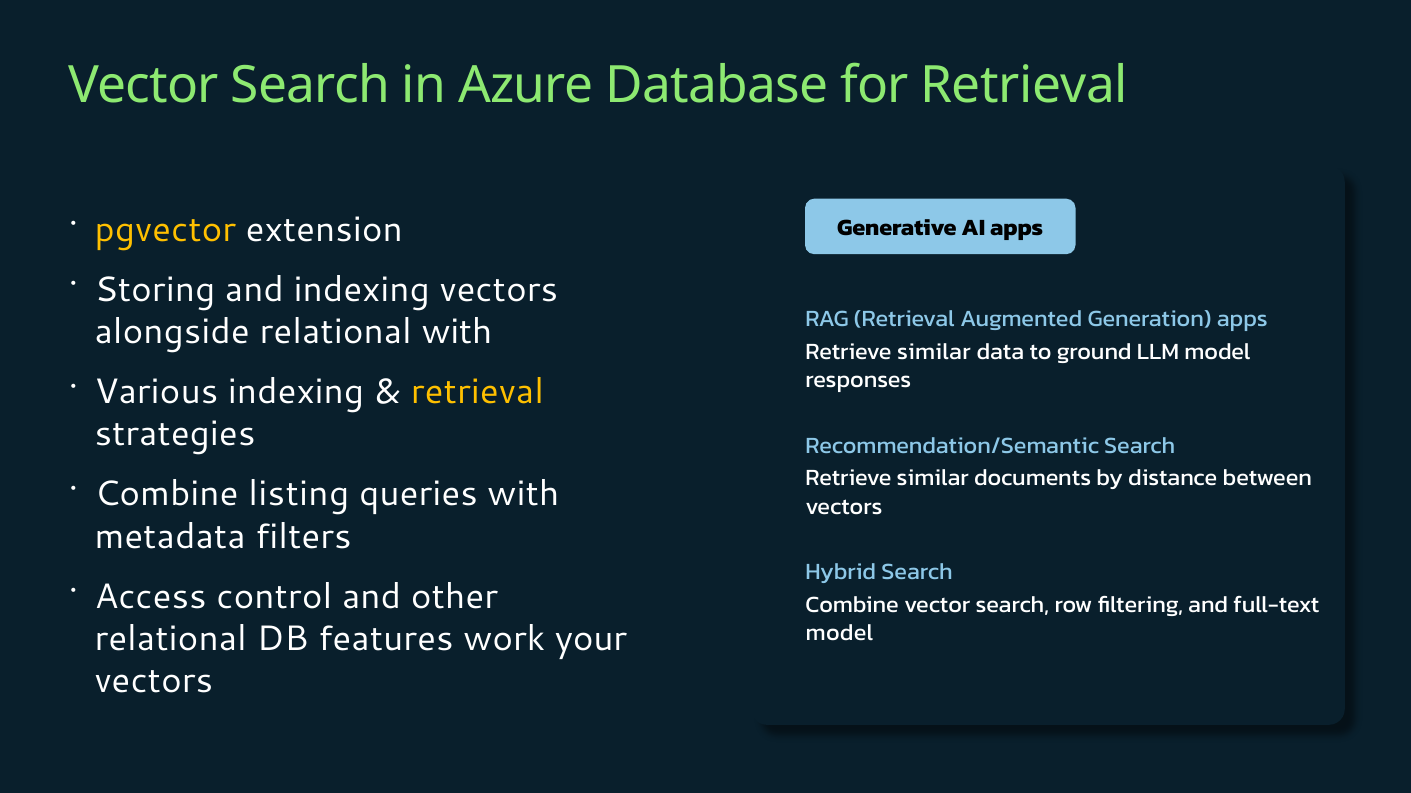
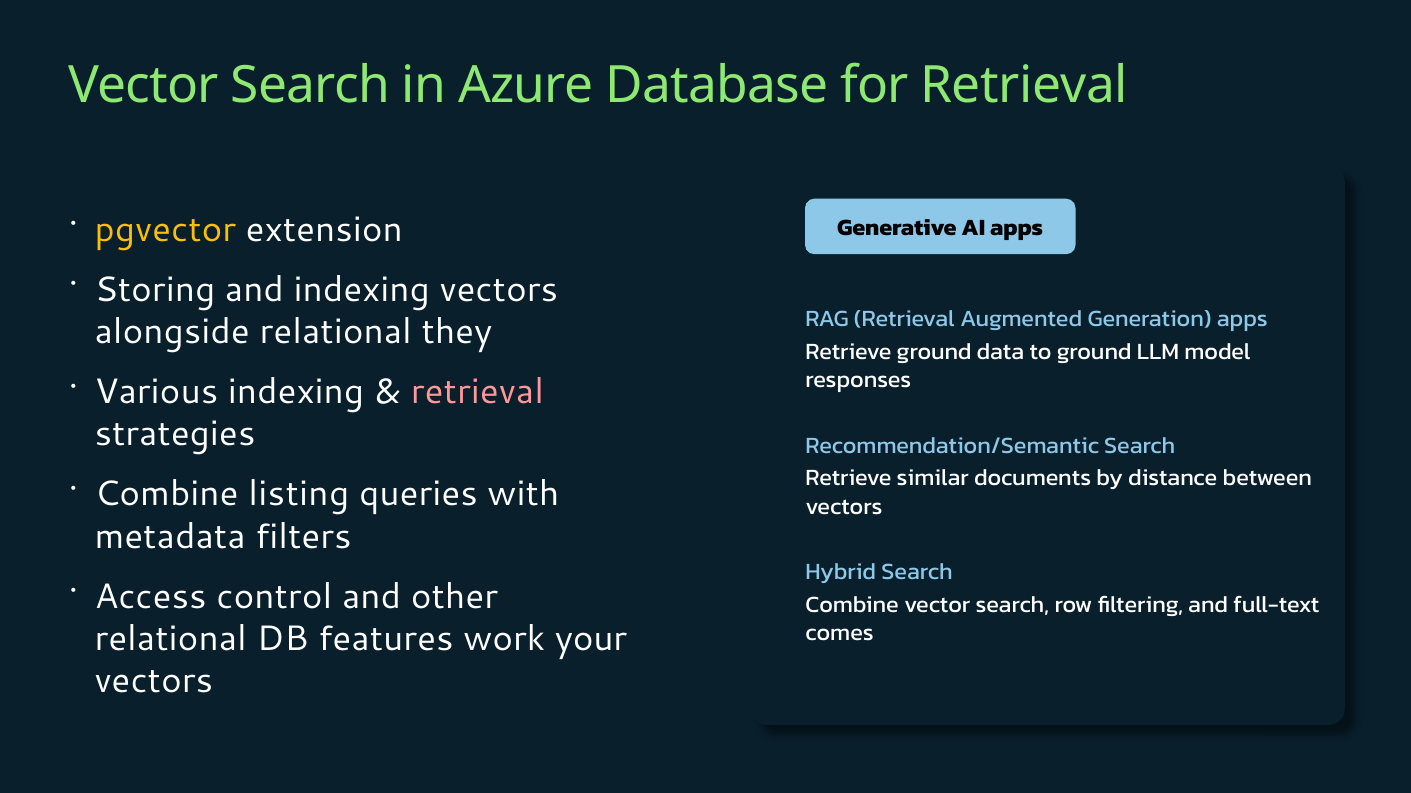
relational with: with -> they
similar at (934, 352): similar -> ground
retrieval at (477, 392) colour: yellow -> pink
model at (839, 634): model -> comes
